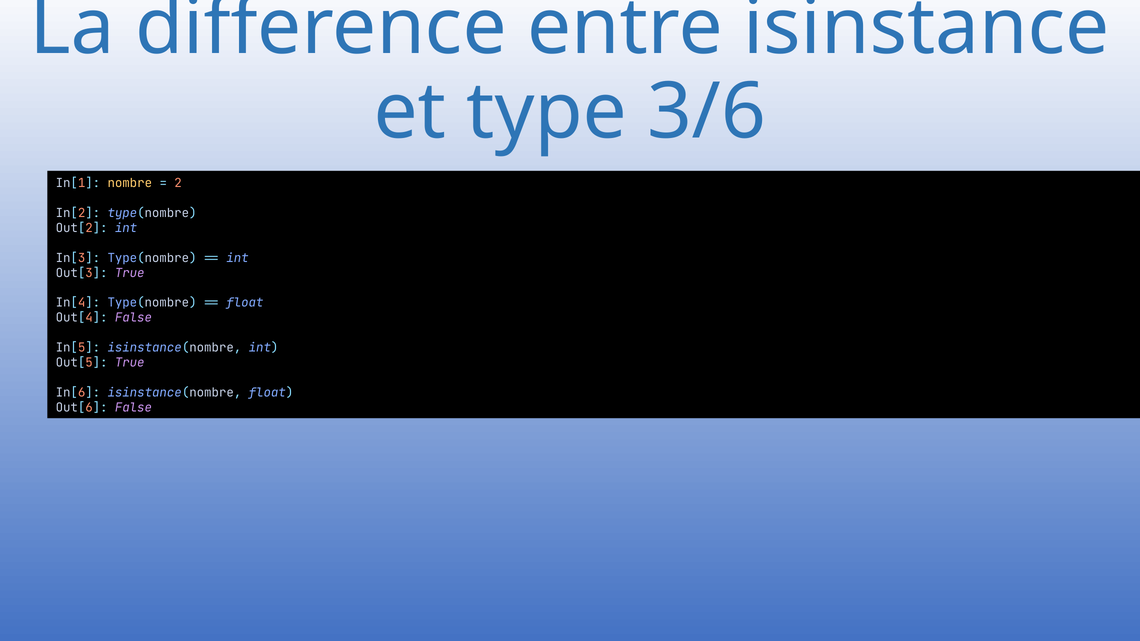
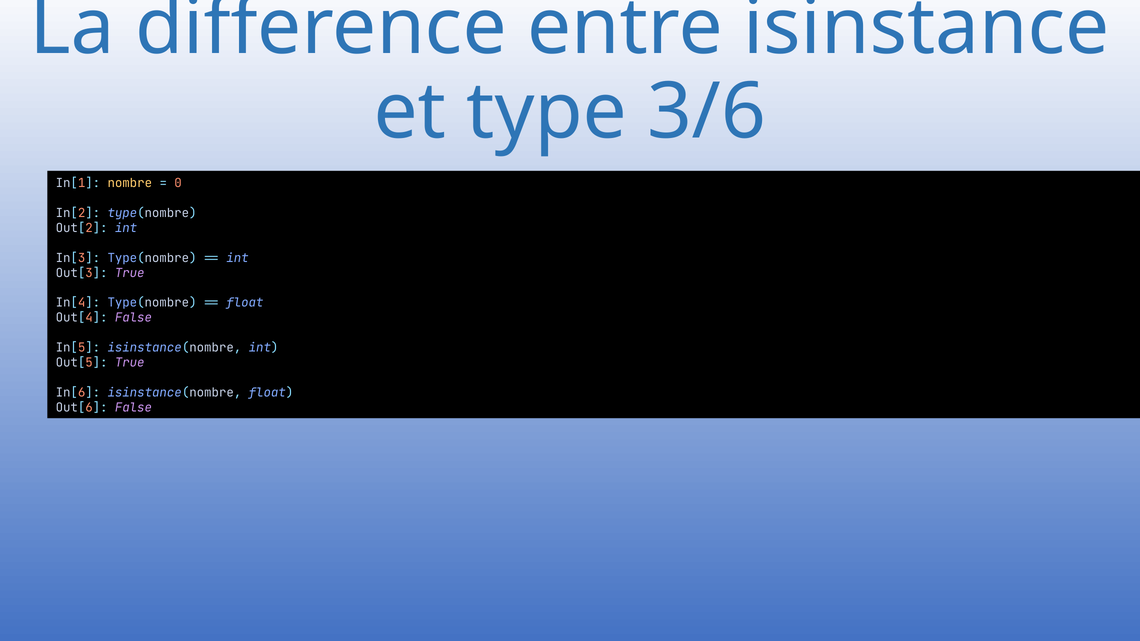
2: 2 -> 0
